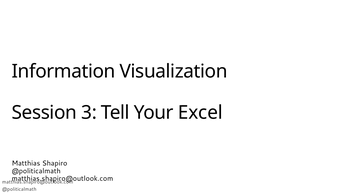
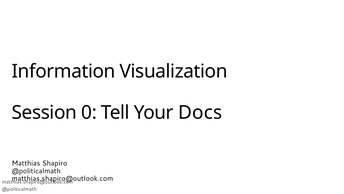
3: 3 -> 0
Excel: Excel -> Docs
